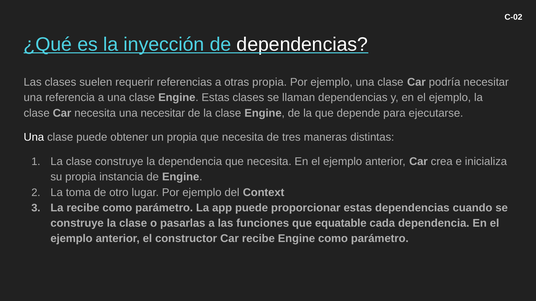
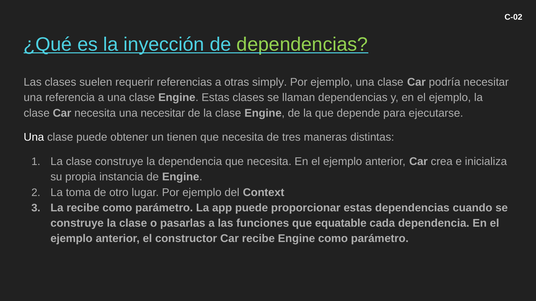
dependencias at (302, 44) colour: white -> light green
otras propia: propia -> simply
un propia: propia -> tienen
